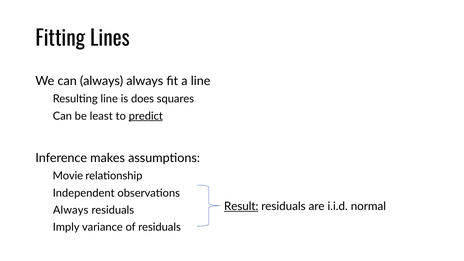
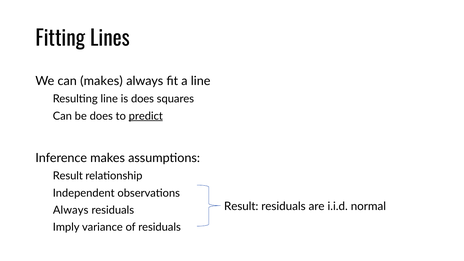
can always: always -> makes
be least: least -> does
Movie at (68, 176): Movie -> Result
Result at (241, 206) underline: present -> none
